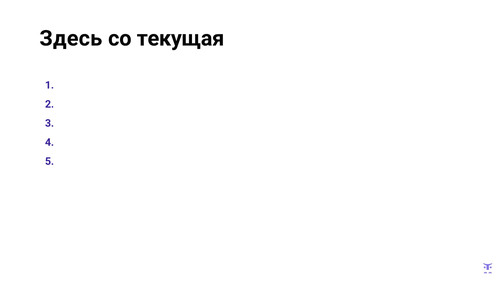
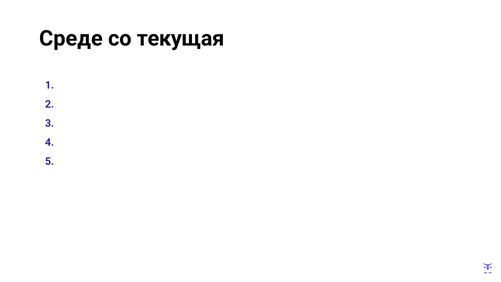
Здесь: Здесь -> Среде
